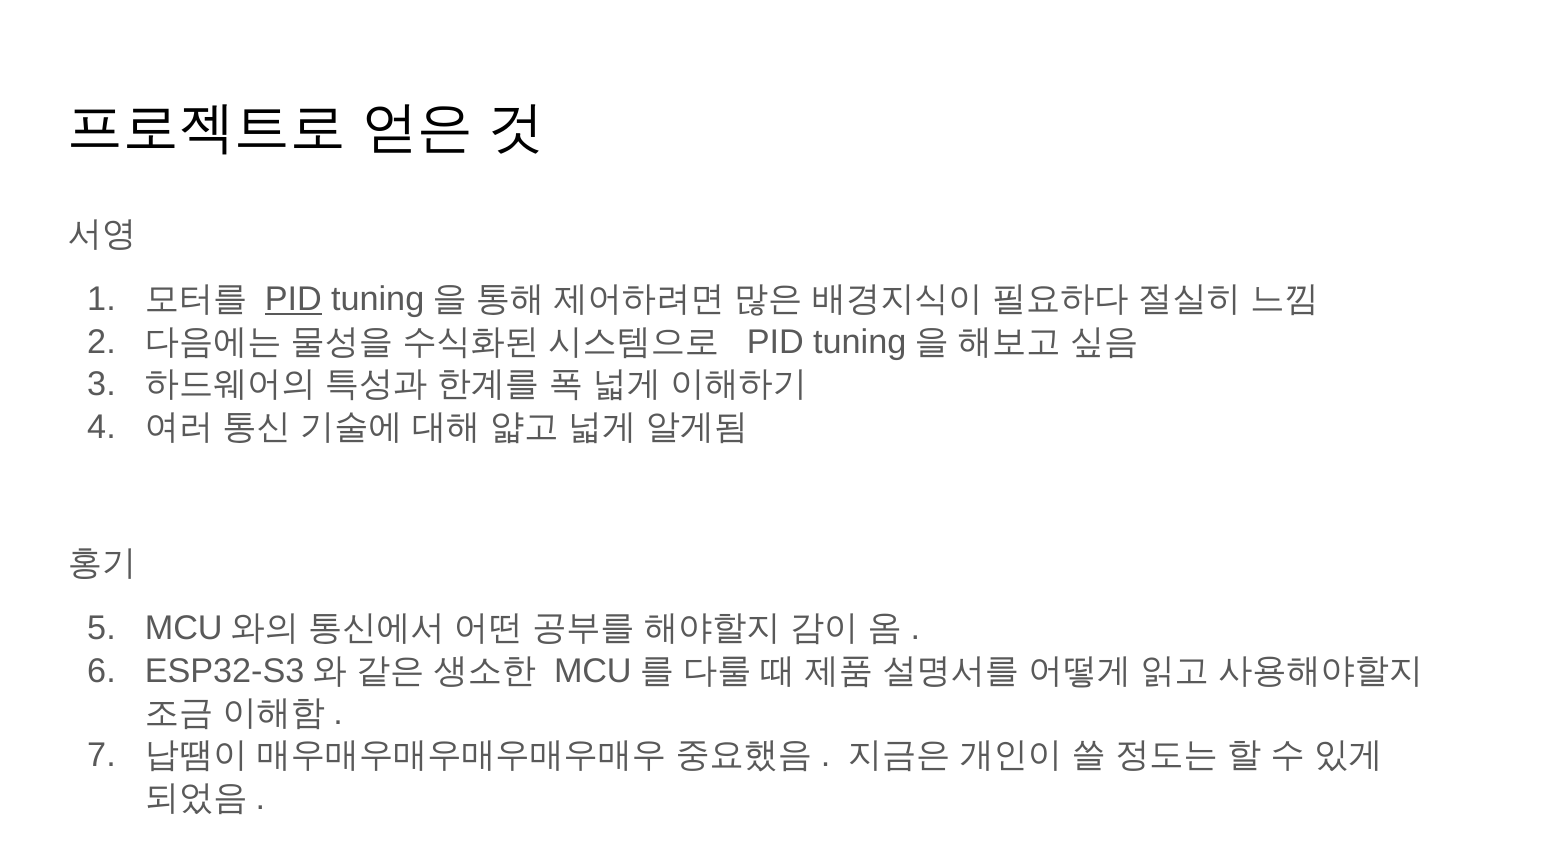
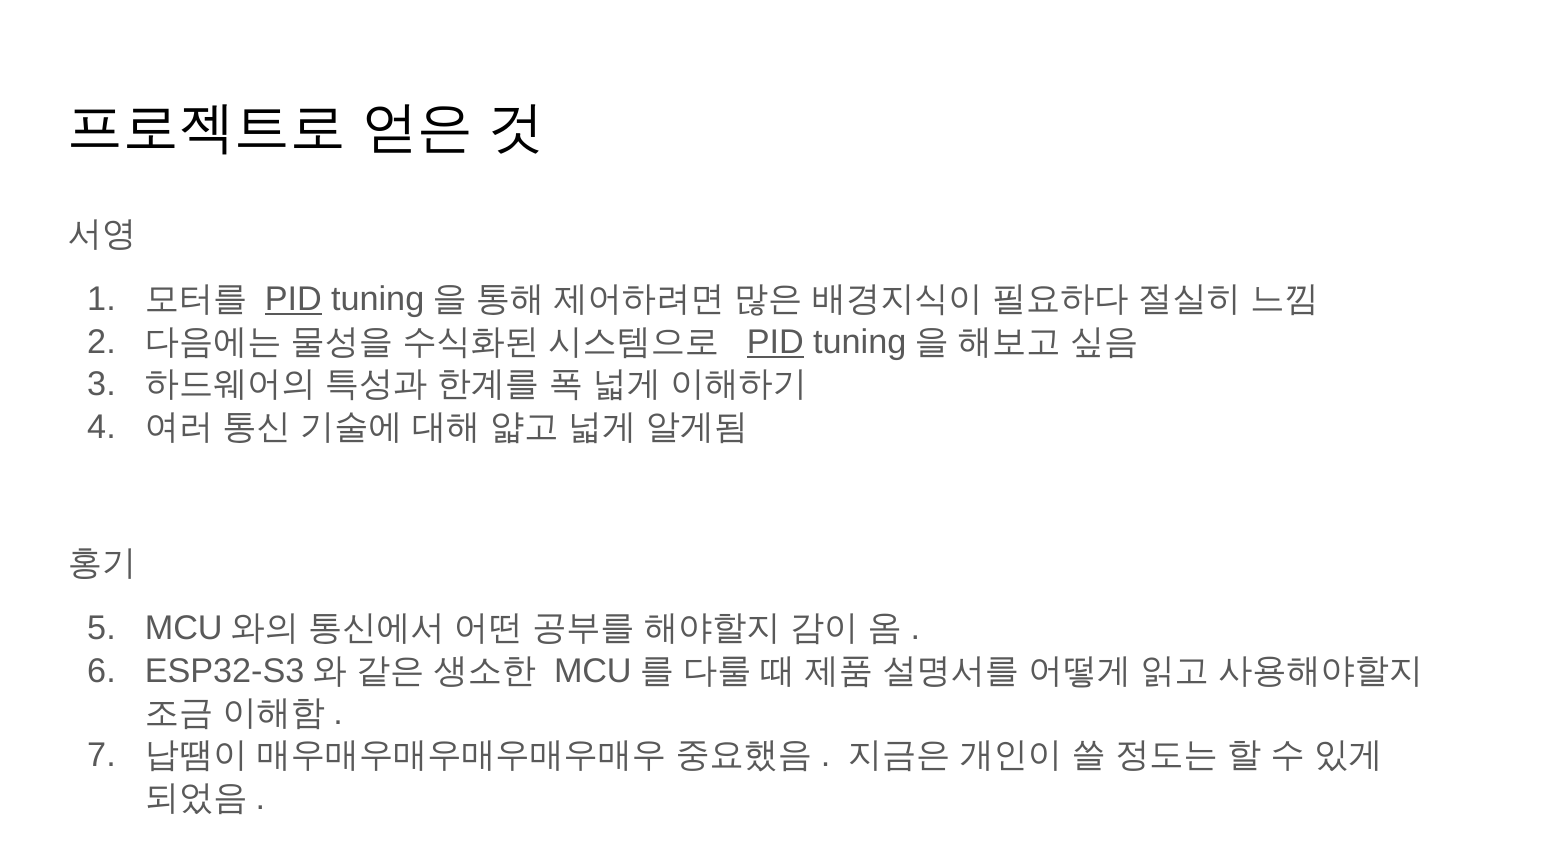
PID at (775, 342) underline: none -> present
